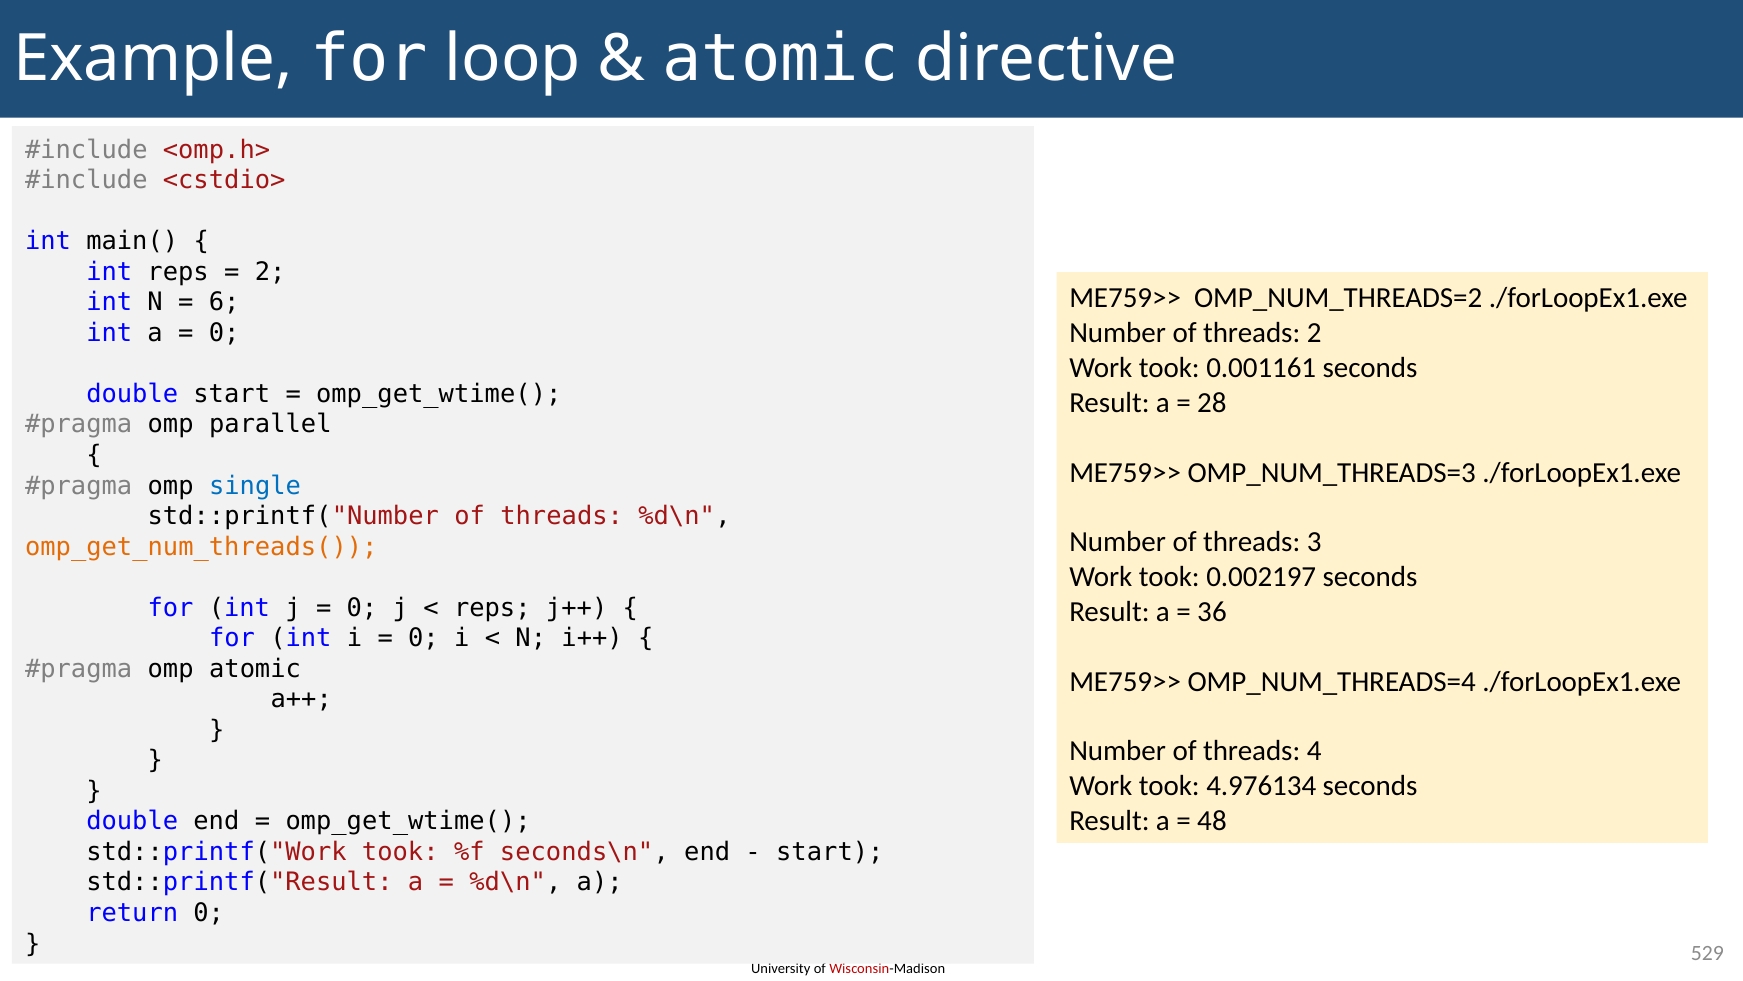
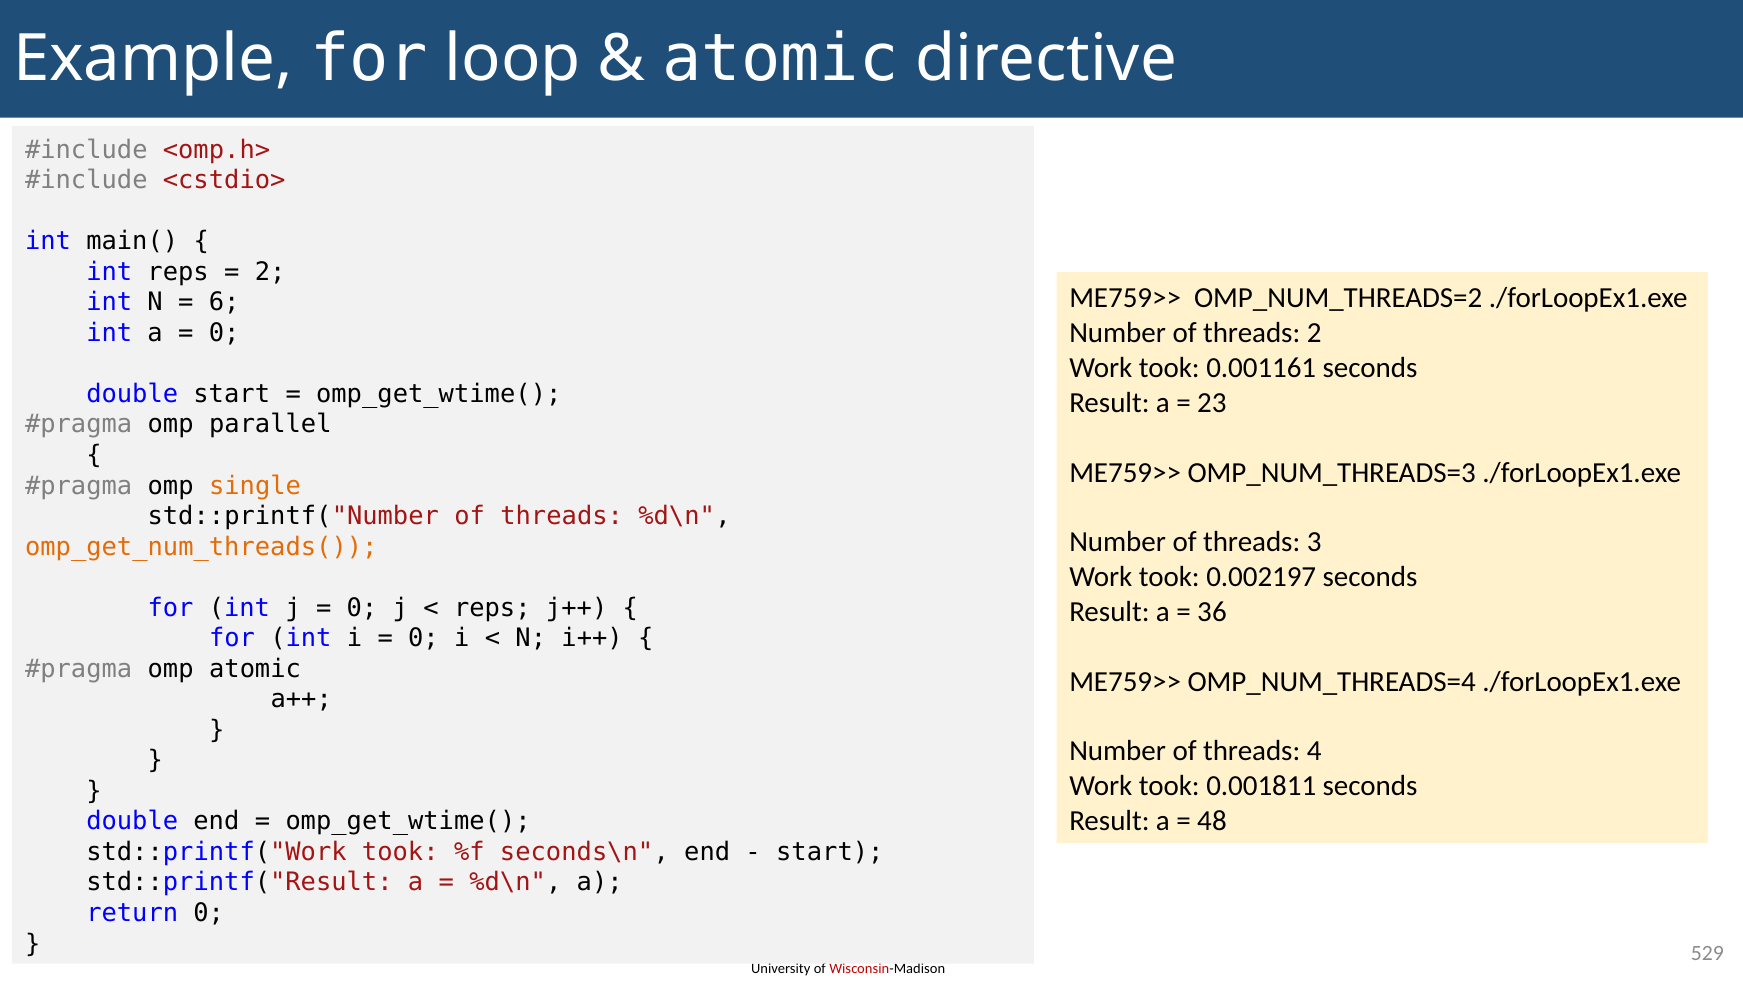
28: 28 -> 23
single colour: blue -> orange
4.976134: 4.976134 -> 0.001811
